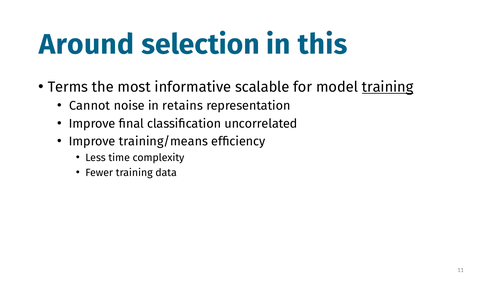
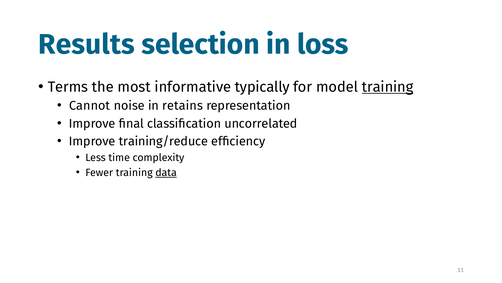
Around: Around -> Results
this: this -> loss
scalable: scalable -> typically
training/means: training/means -> training/reduce
data underline: none -> present
